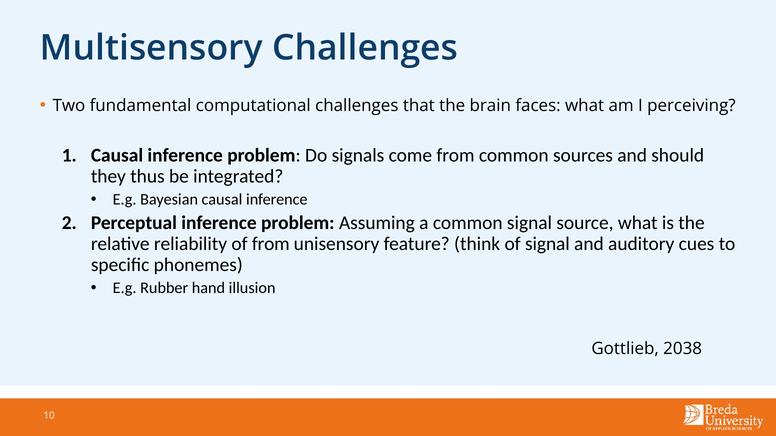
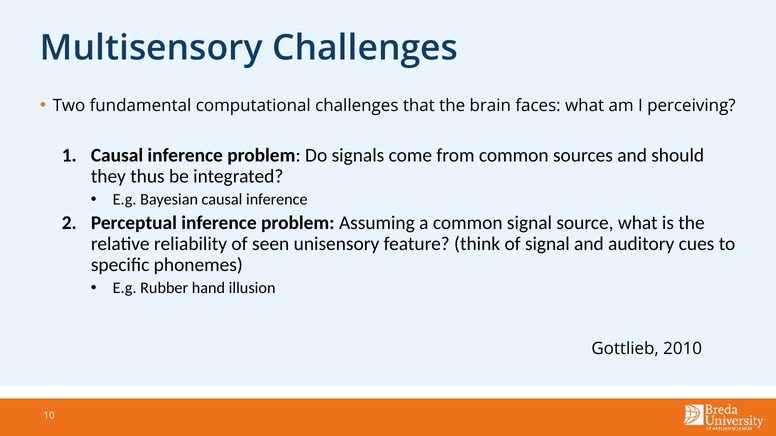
of from: from -> seen
2038: 2038 -> 2010
